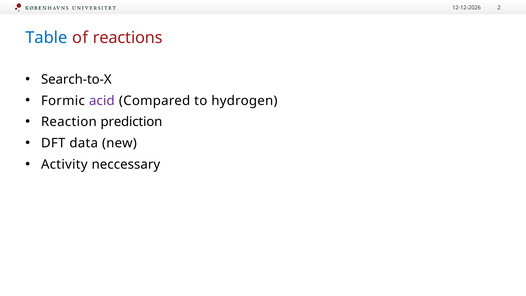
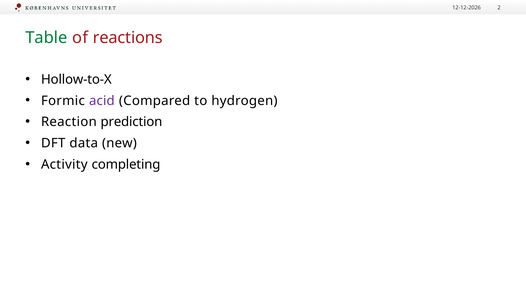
Table colour: blue -> green
Search-to-X: Search-to-X -> Hollow-to-X
neccessary: neccessary -> completing
